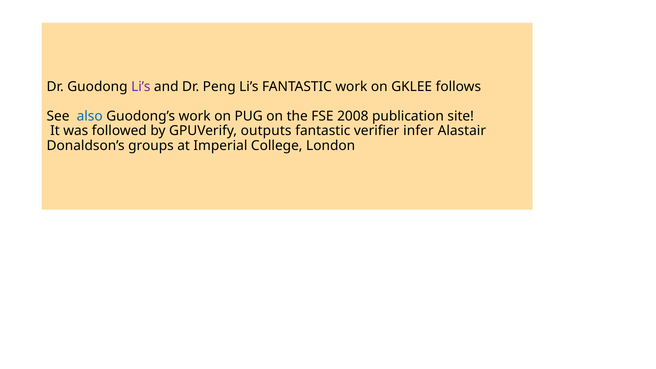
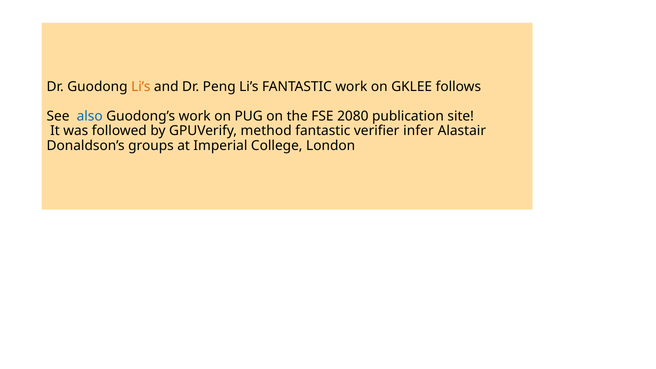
Li’s at (141, 87) colour: purple -> orange
2008: 2008 -> 2080
outputs: outputs -> method
